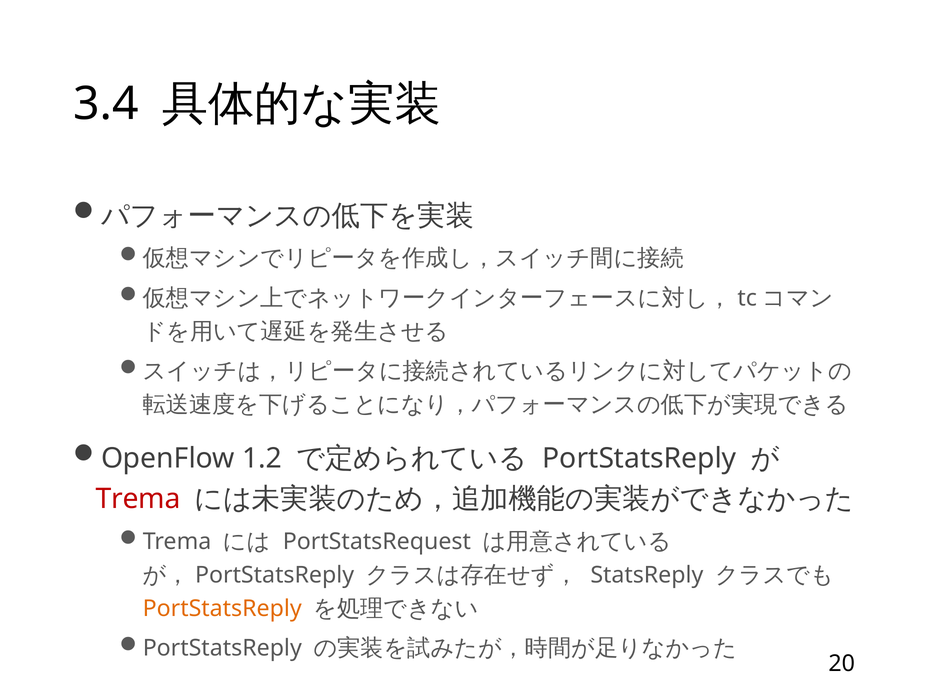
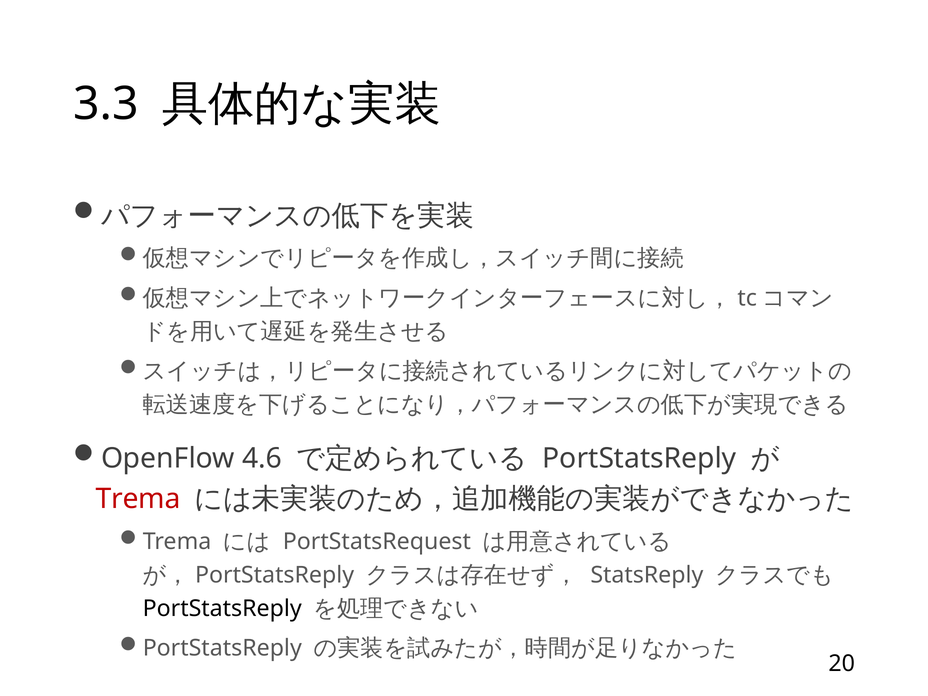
3.4: 3.4 -> 3.3
1.2: 1.2 -> 4.6
PortStatsReply at (222, 608) colour: orange -> black
